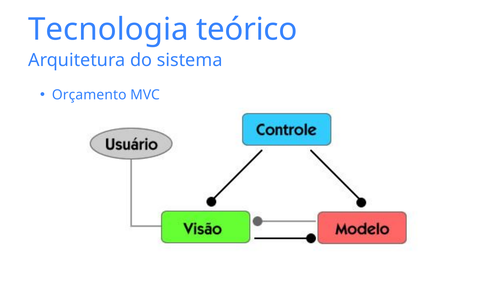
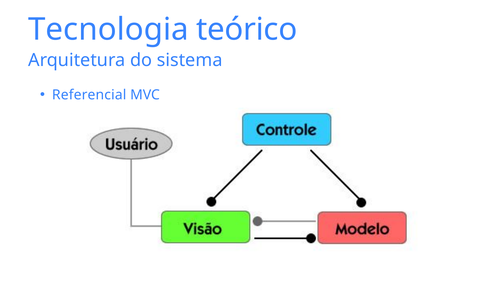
Orçamento: Orçamento -> Referencial
